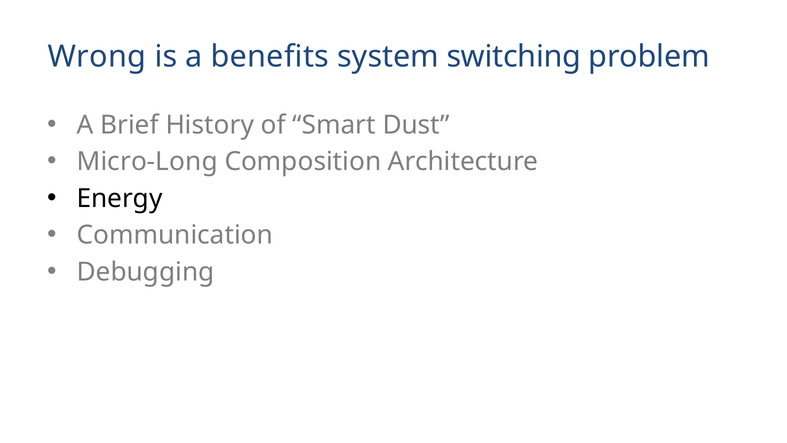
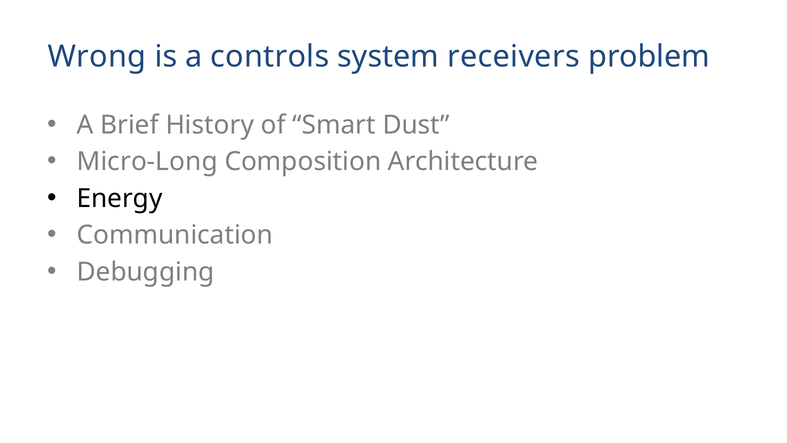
benefits: benefits -> controls
switching: switching -> receivers
